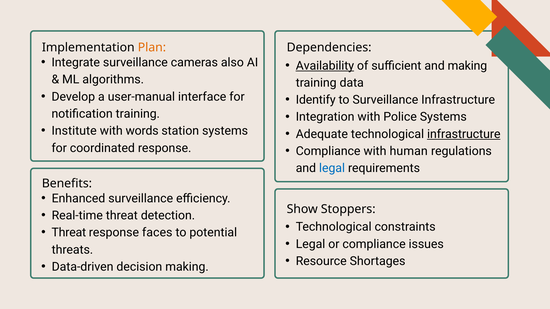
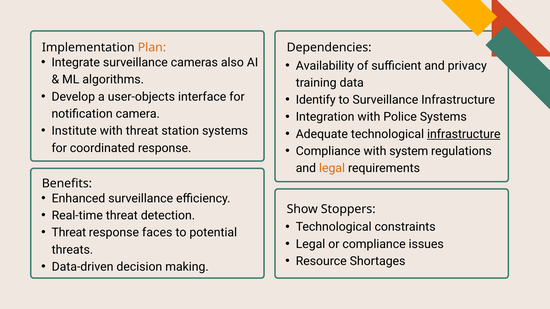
Availability underline: present -> none
and making: making -> privacy
user-manual: user-manual -> user-objects
notification training: training -> camera
with words: words -> threat
human: human -> system
legal at (332, 168) colour: blue -> orange
